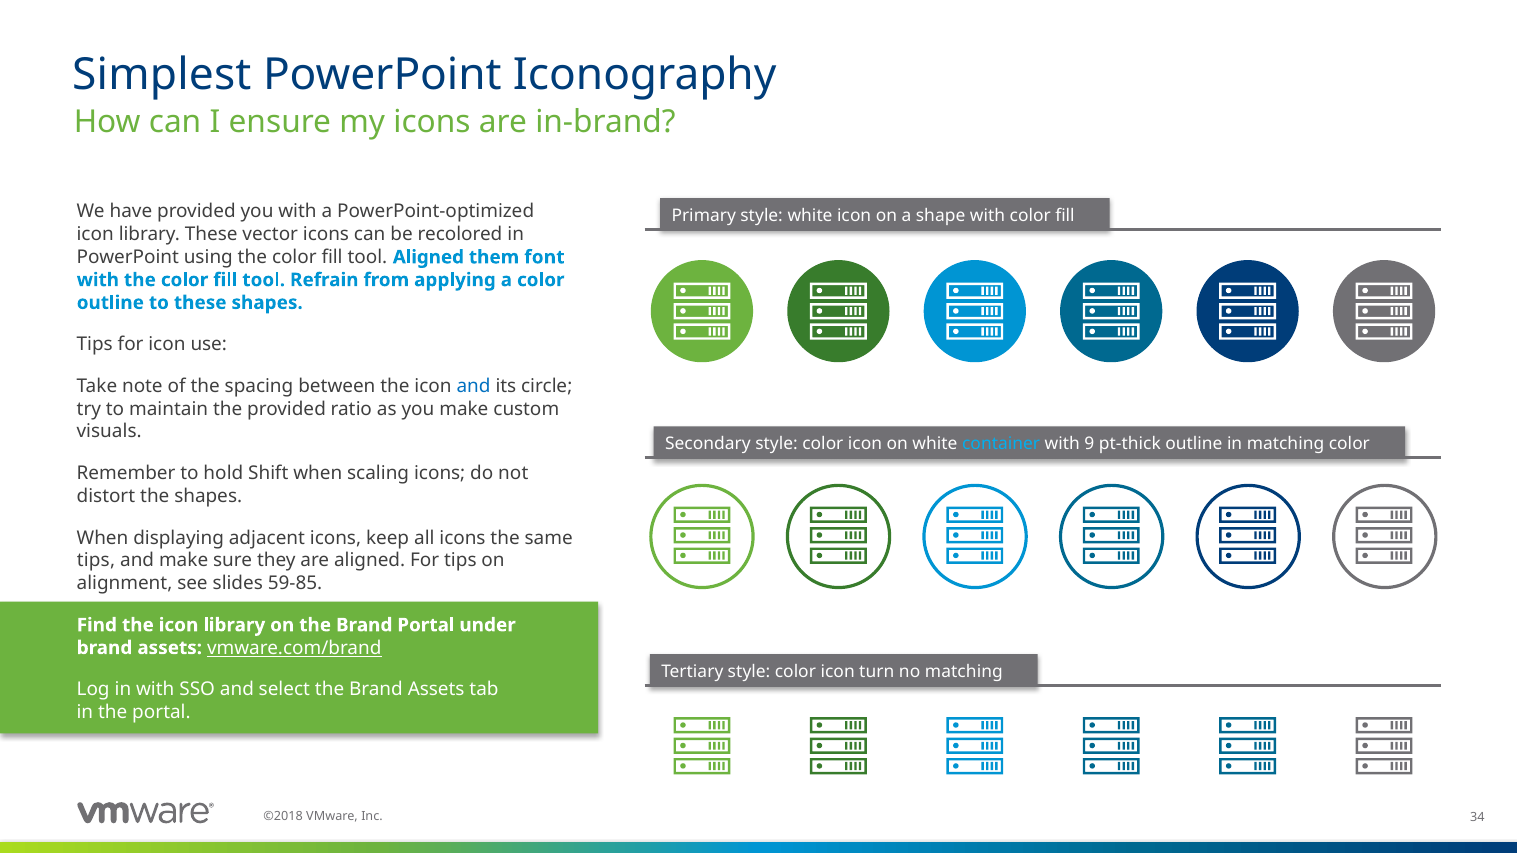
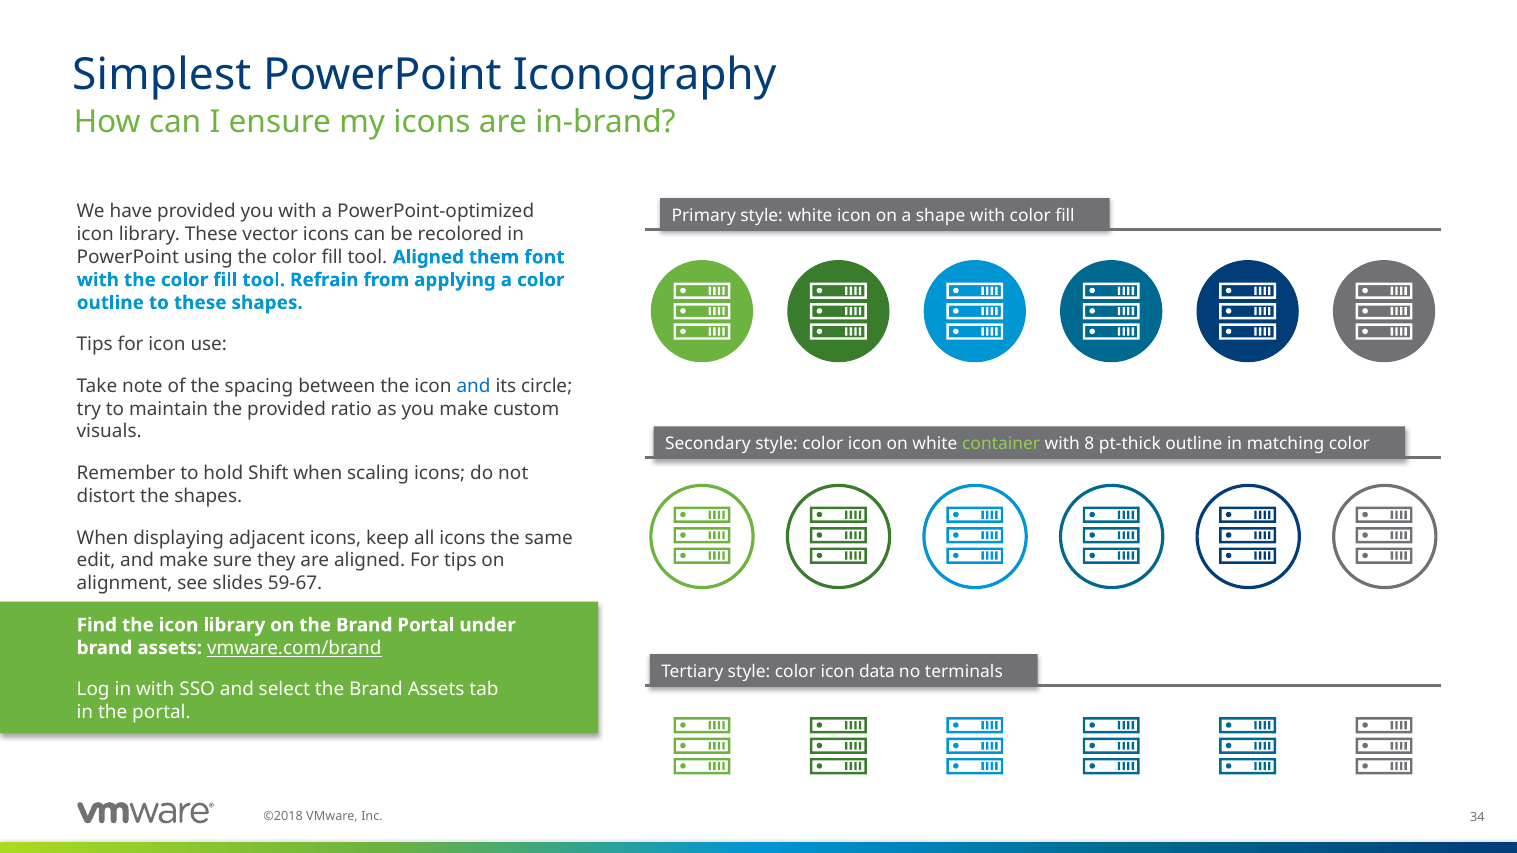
container colour: light blue -> light green
9: 9 -> 8
tips at (96, 561): tips -> edit
59-85: 59-85 -> 59-67
turn: turn -> data
no matching: matching -> terminals
